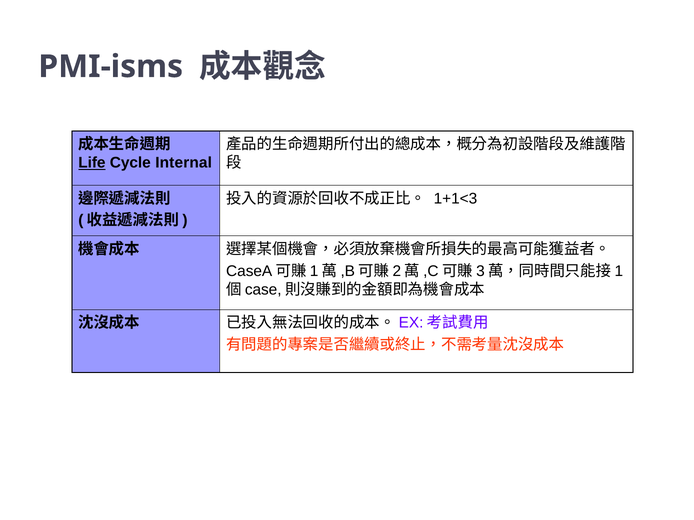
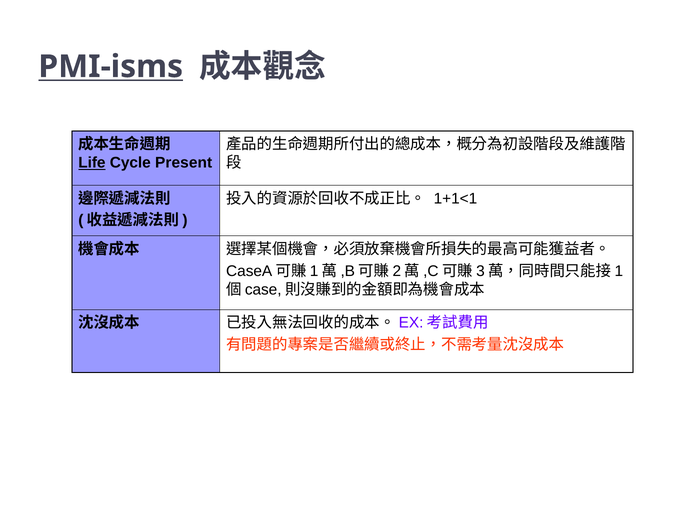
PMI-isms underline: none -> present
Internal: Internal -> Present
1+1<3: 1+1<3 -> 1+1<1
